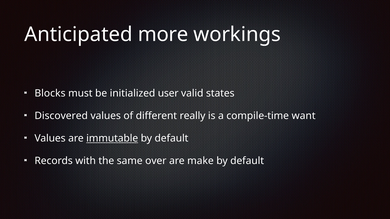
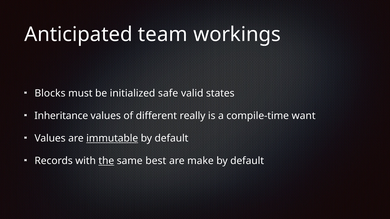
more: more -> team
user: user -> safe
Discovered: Discovered -> Inheritance
the underline: none -> present
over: over -> best
